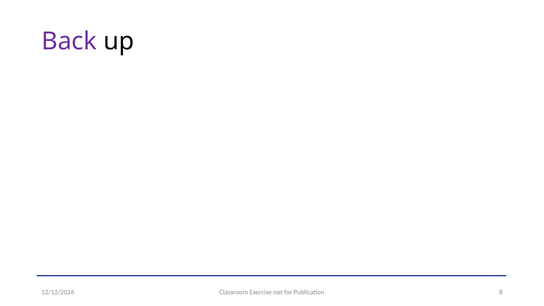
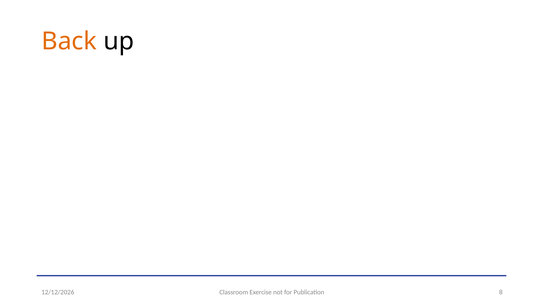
Back colour: purple -> orange
